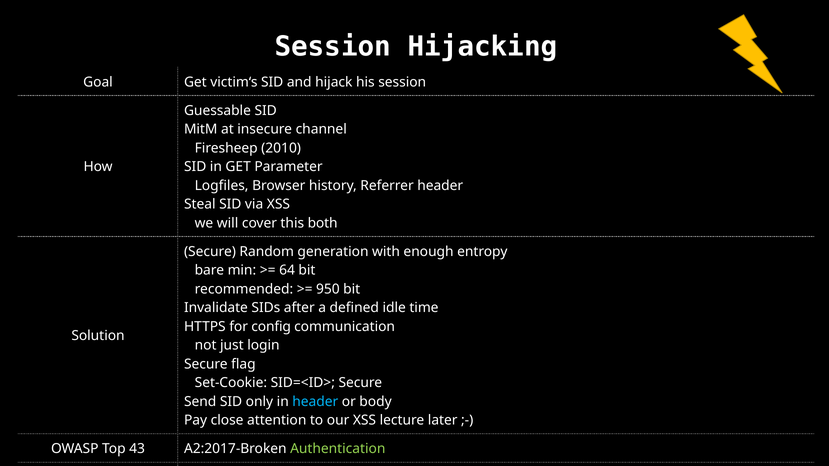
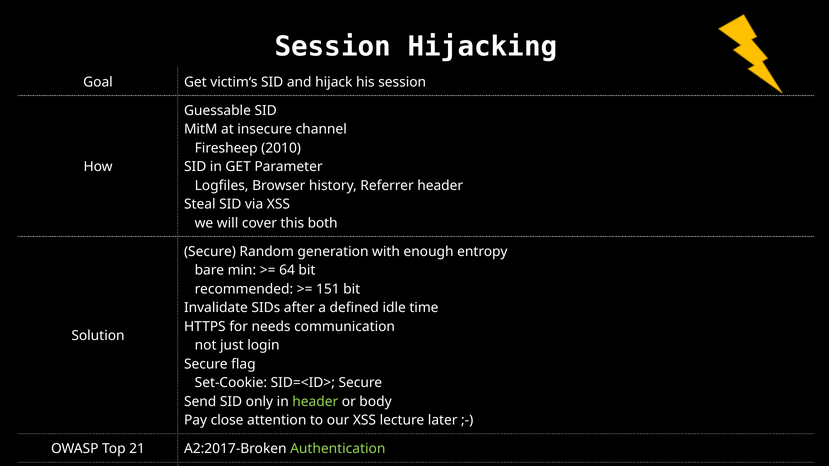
950: 950 -> 151
config: config -> needs
header at (315, 402) colour: light blue -> light green
43: 43 -> 21
